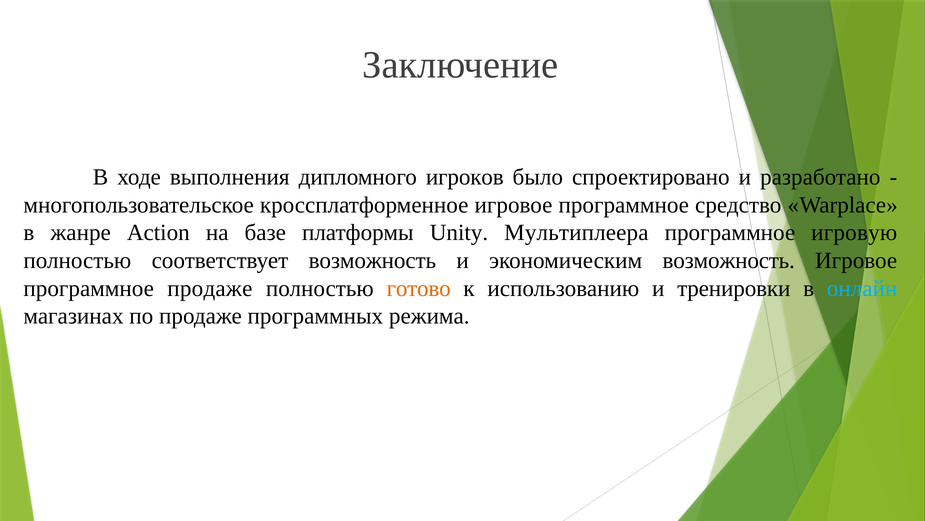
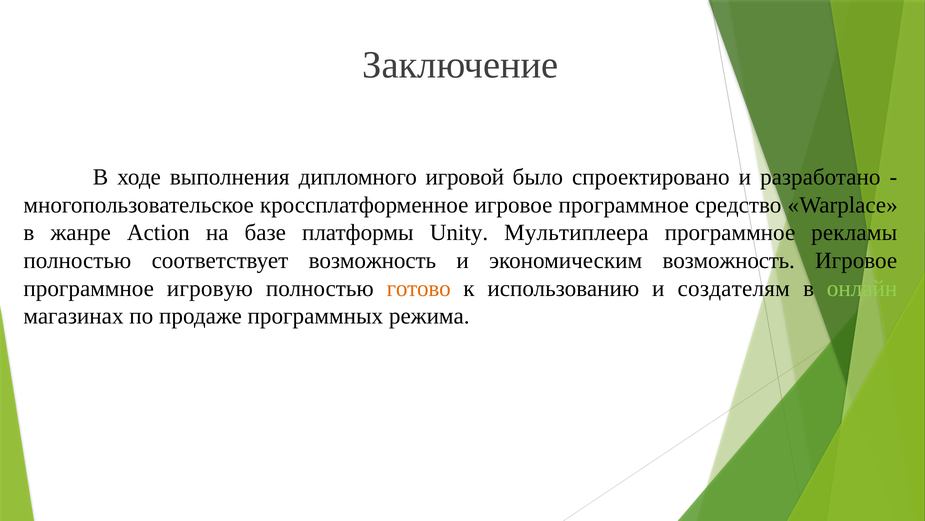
игроков: игроков -> игровой
игровую: игровую -> рекламы
программное продаже: продаже -> игровую
тренировки: тренировки -> создателям
онлайн colour: light blue -> light green
